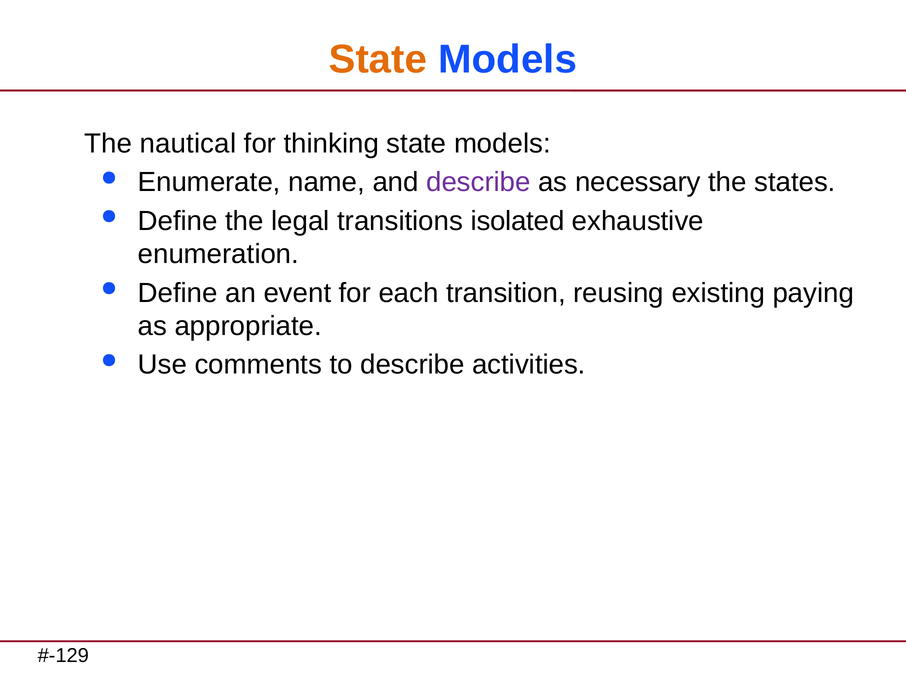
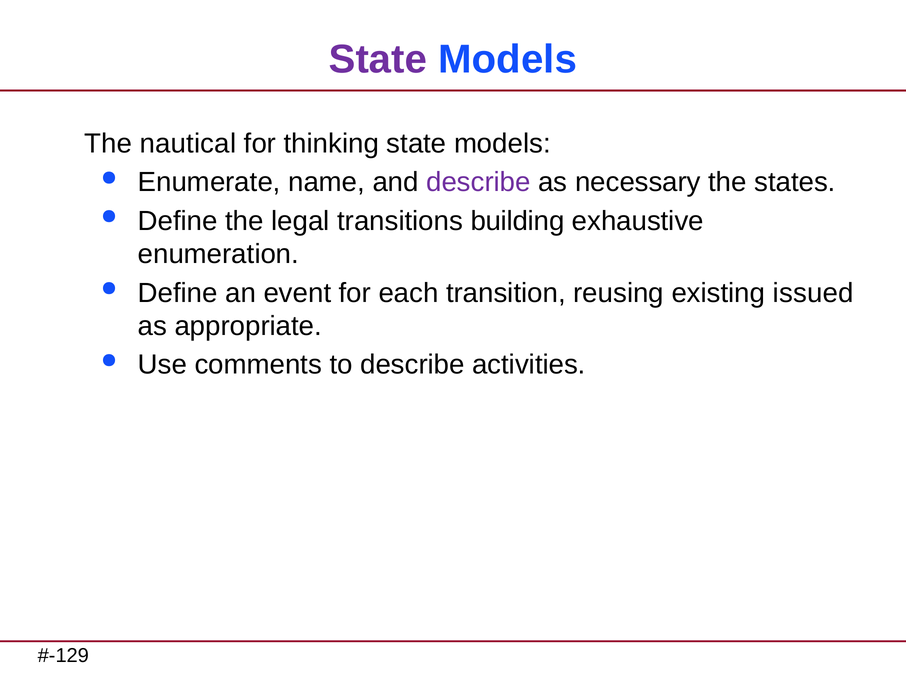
State at (378, 59) colour: orange -> purple
isolated: isolated -> building
paying: paying -> issued
